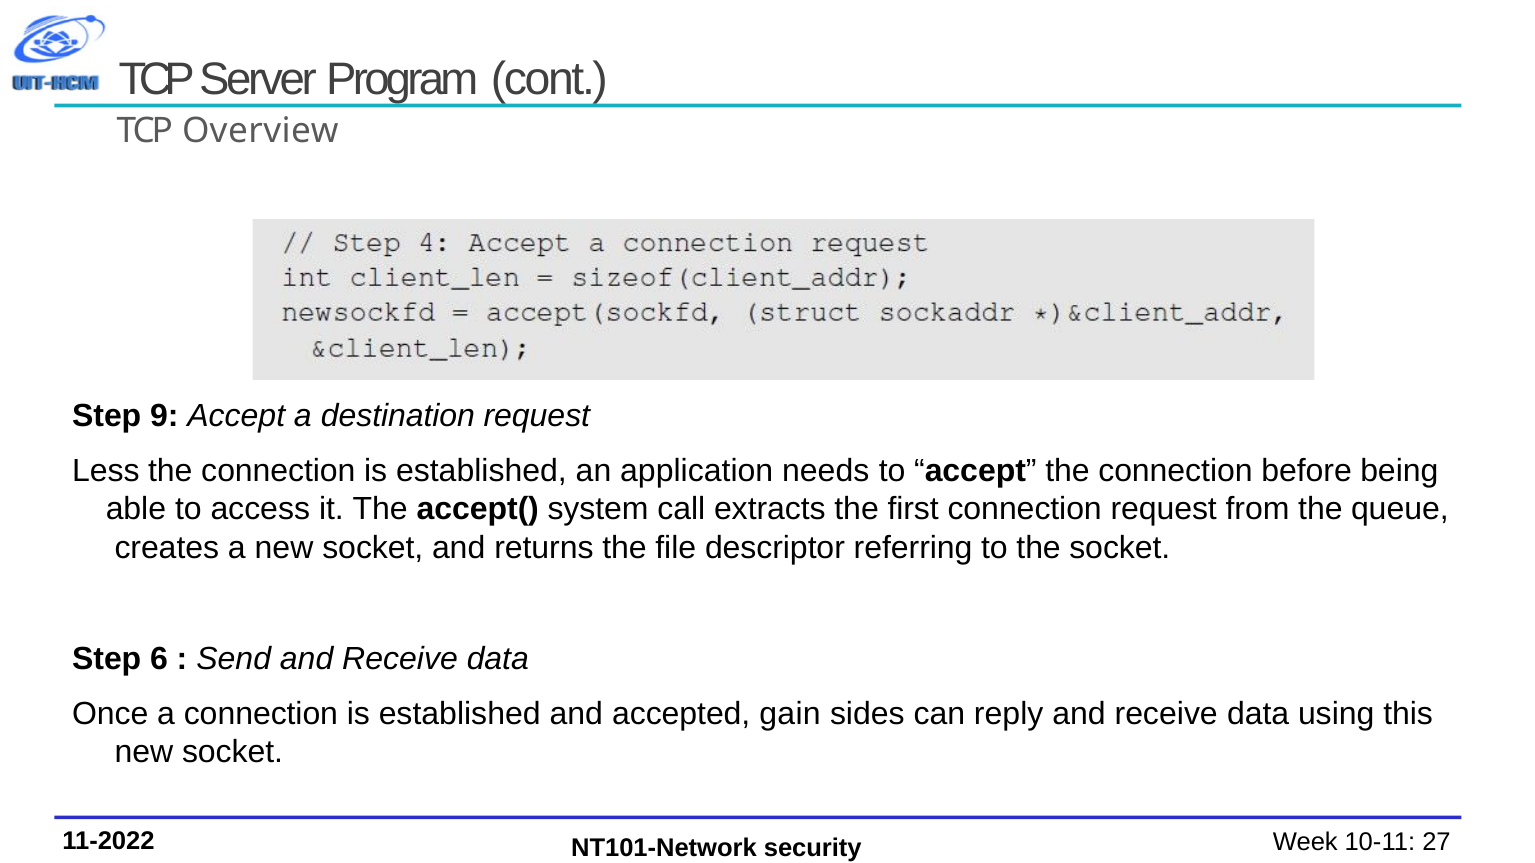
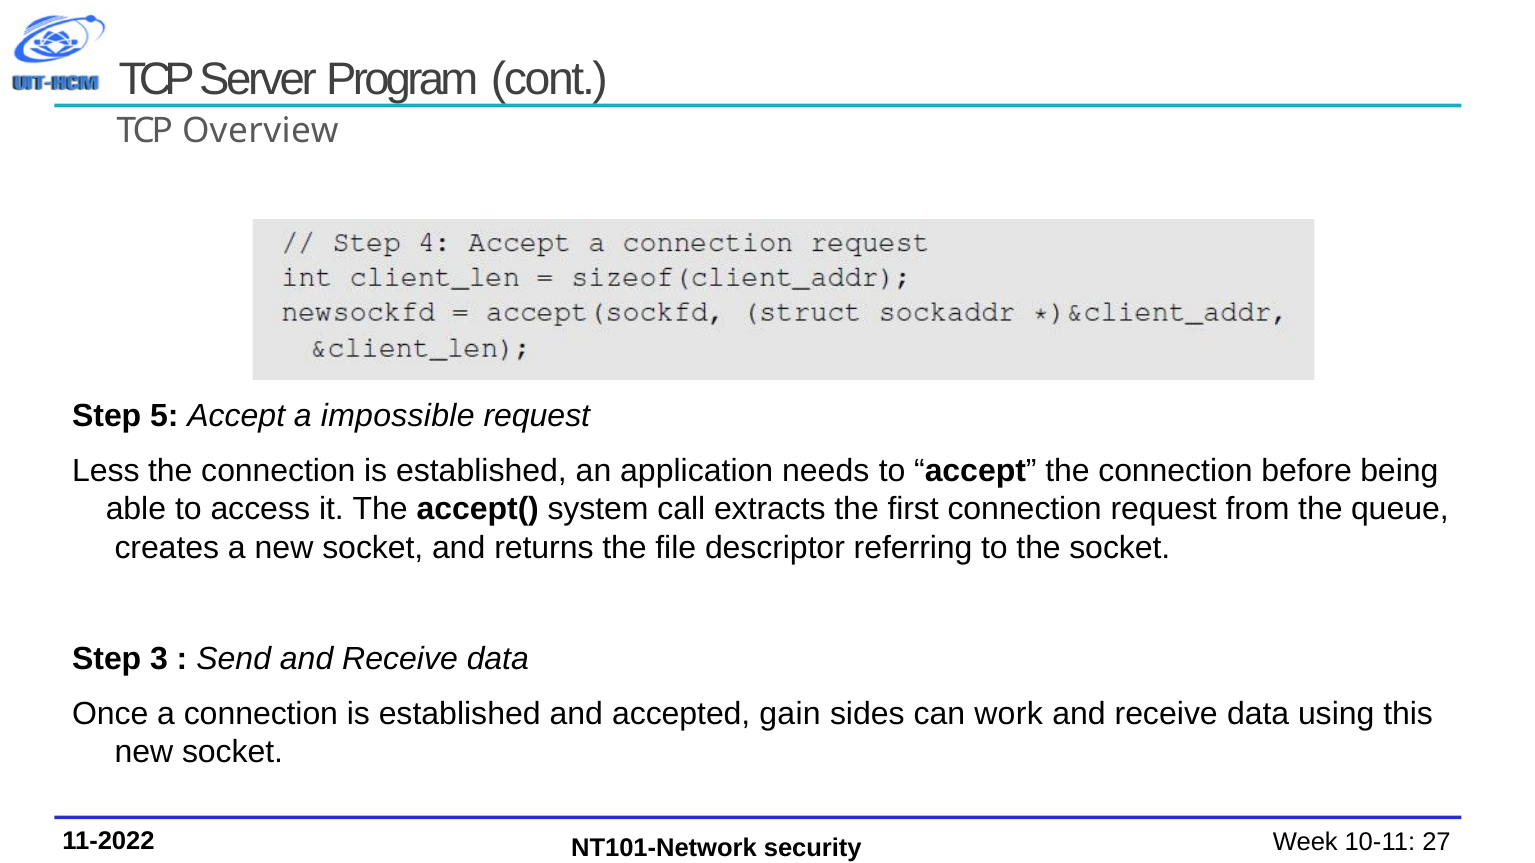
9: 9 -> 5
destination: destination -> impossible
6: 6 -> 3
reply: reply -> work
